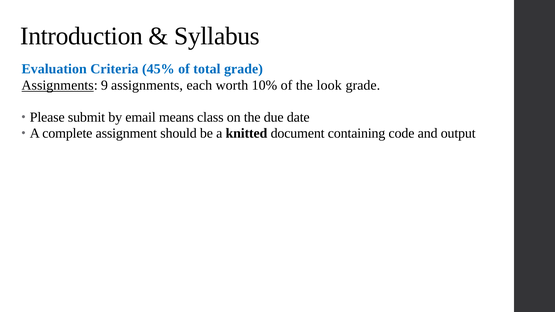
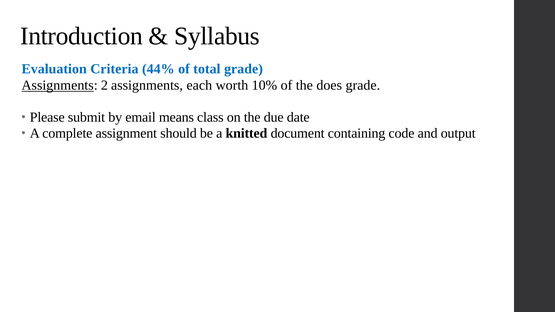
45%: 45% -> 44%
9: 9 -> 2
look: look -> does
